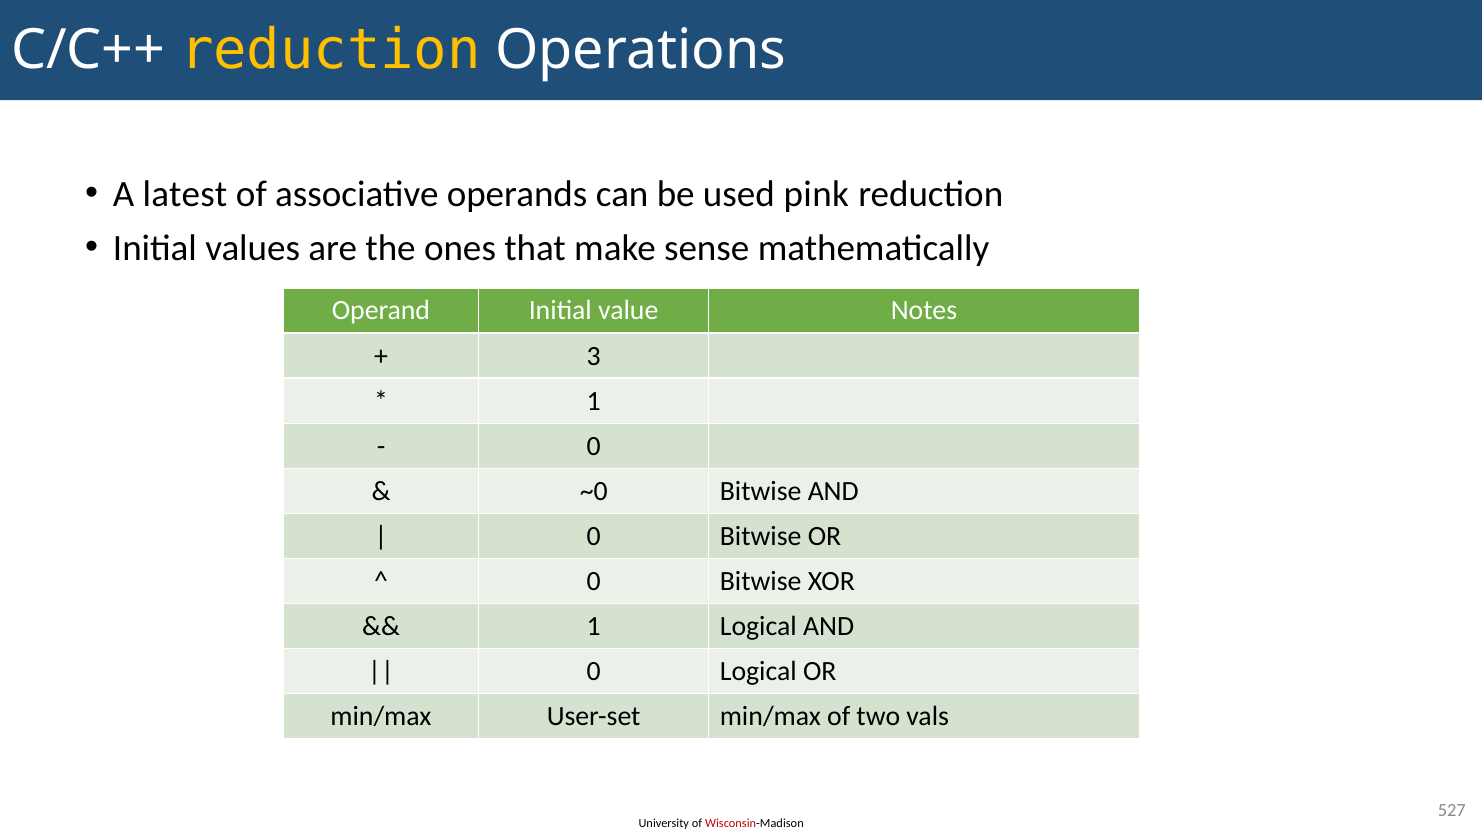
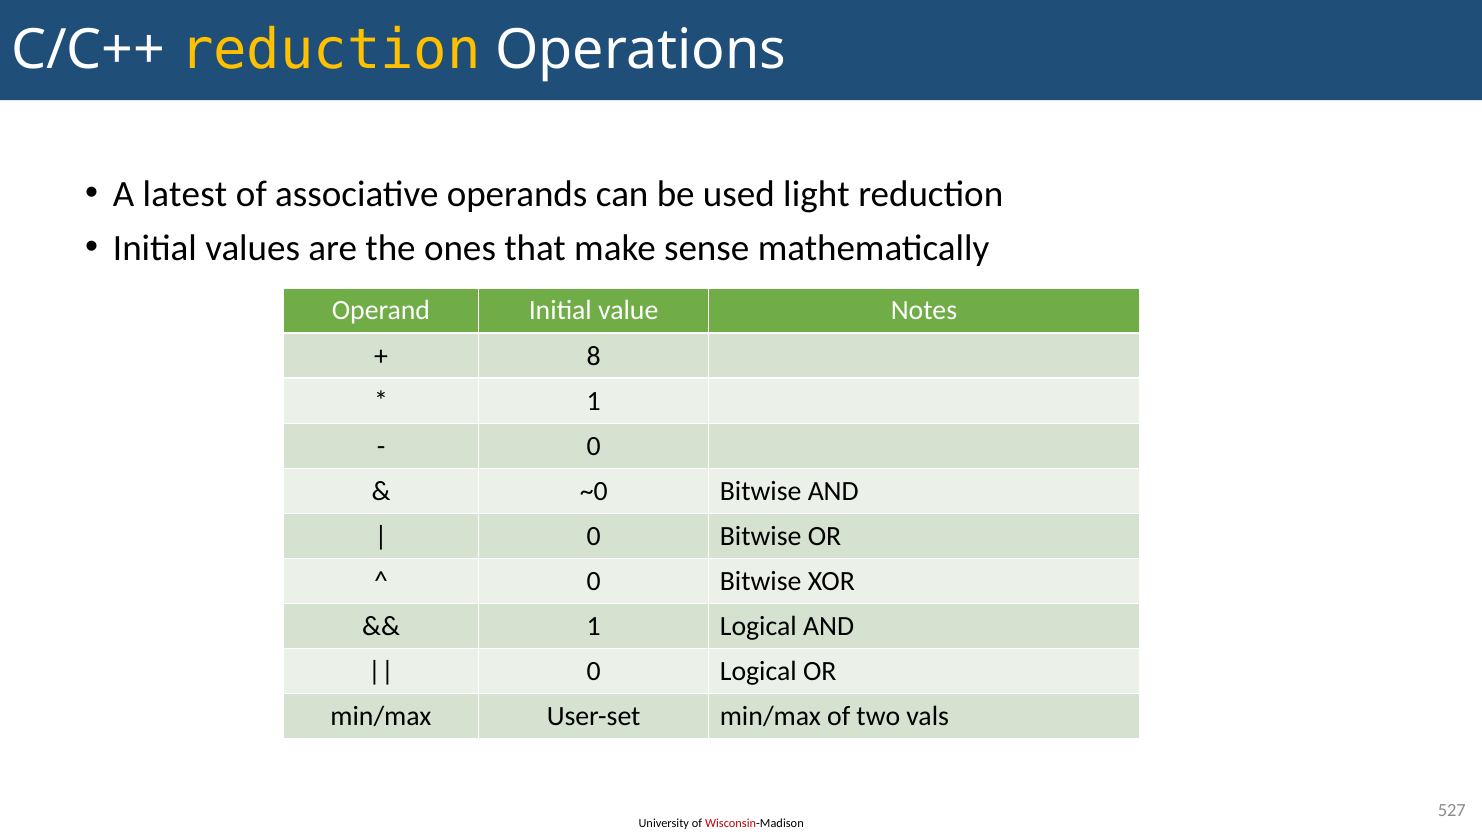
pink: pink -> light
3: 3 -> 8
